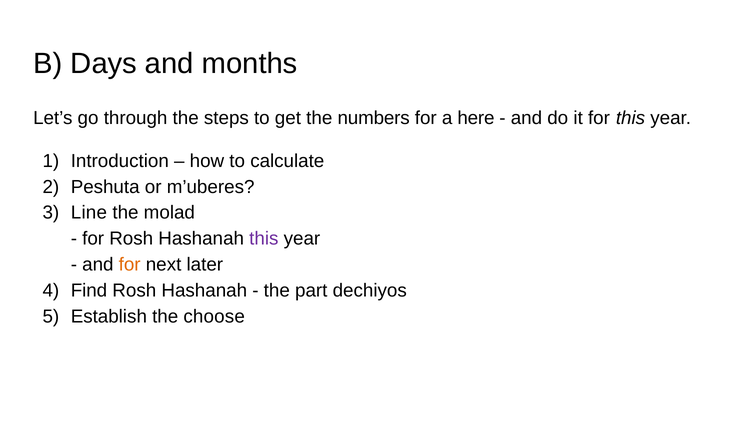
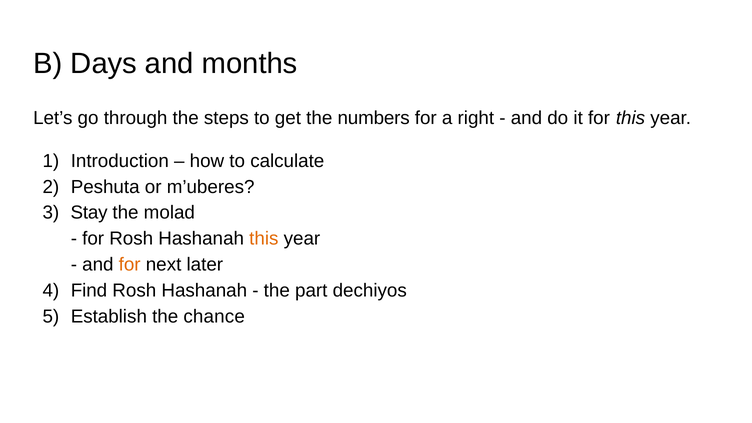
here: here -> right
Line: Line -> Stay
this at (264, 239) colour: purple -> orange
choose: choose -> chance
